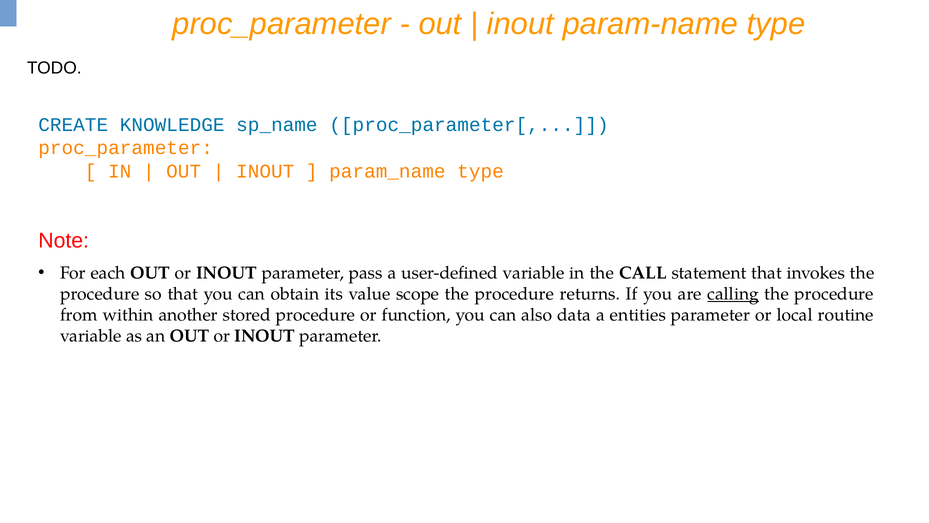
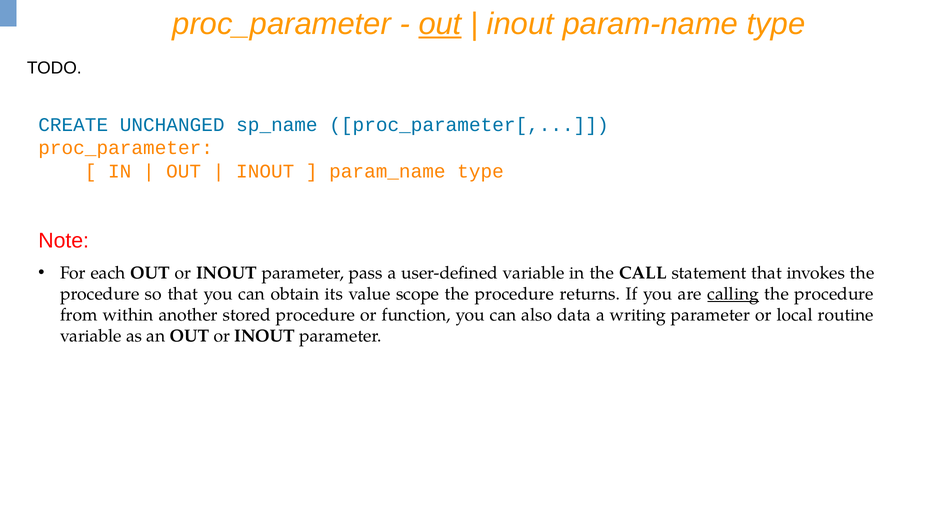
out at (440, 24) underline: none -> present
KNOWLEDGE: KNOWLEDGE -> UNCHANGED
entities: entities -> writing
